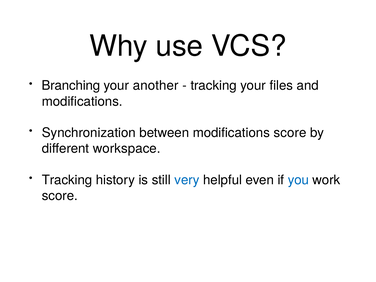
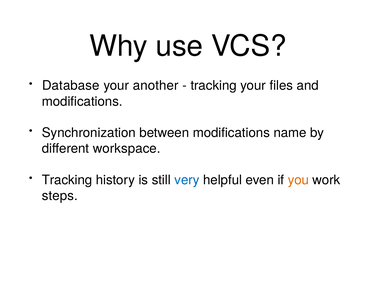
Branching: Branching -> Database
modifications score: score -> name
you colour: blue -> orange
score at (60, 196): score -> steps
